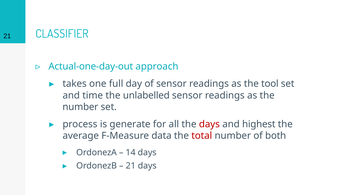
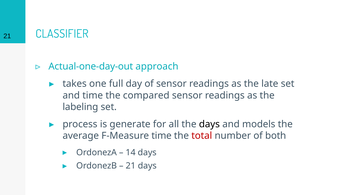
tool: tool -> late
unlabelled: unlabelled -> compared
number at (80, 107): number -> labeling
days at (209, 124) colour: red -> black
highest: highest -> models
F-Measure data: data -> time
